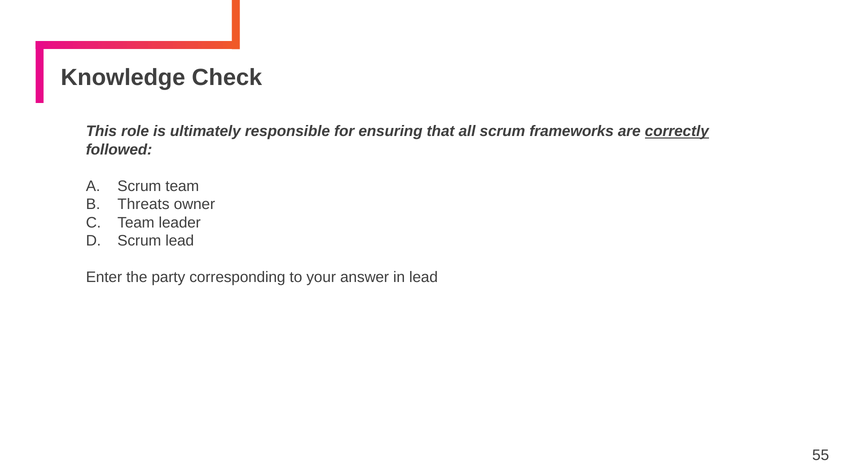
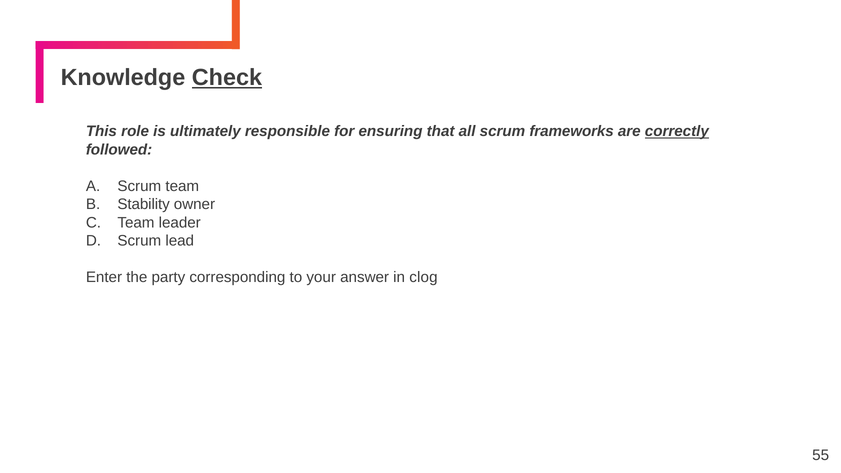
Check underline: none -> present
Threats: Threats -> Stability
in lead: lead -> clog
